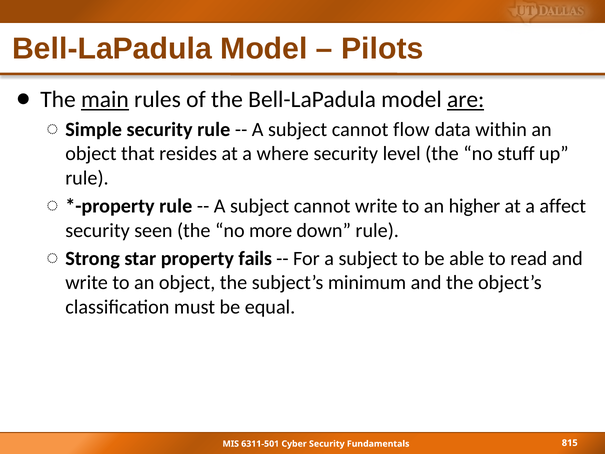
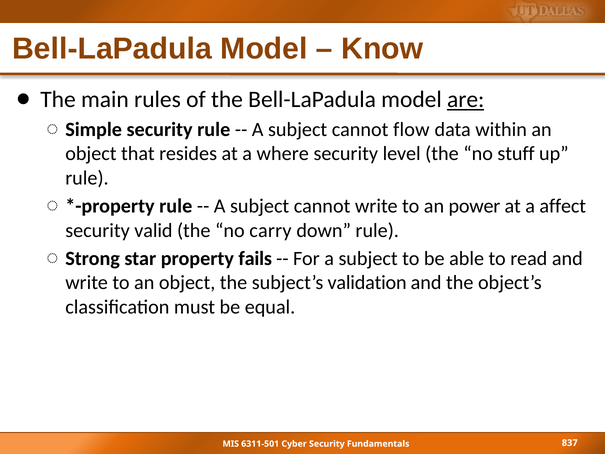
Pilots: Pilots -> Know
main underline: present -> none
higher: higher -> power
seen: seen -> valid
more: more -> carry
minimum: minimum -> validation
815: 815 -> 837
